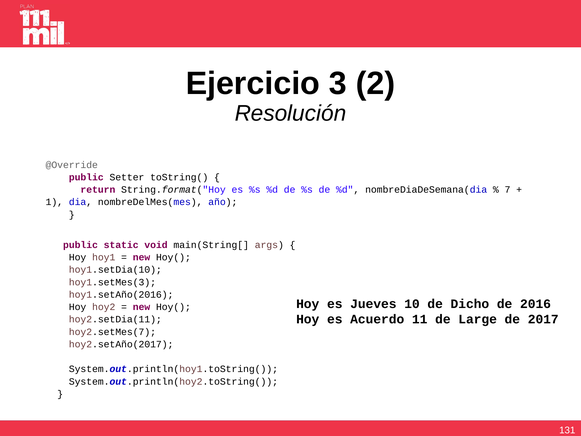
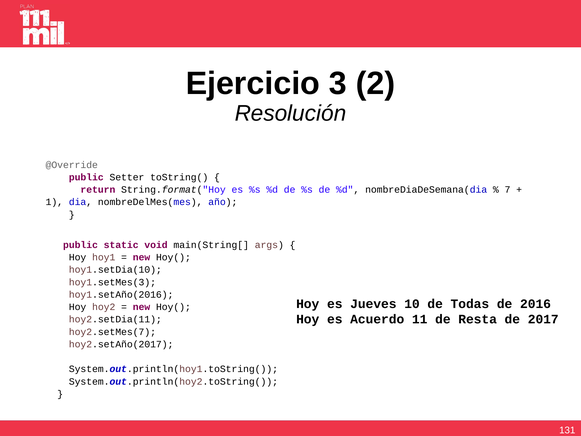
Dicho: Dicho -> Todas
Large: Large -> Resta
